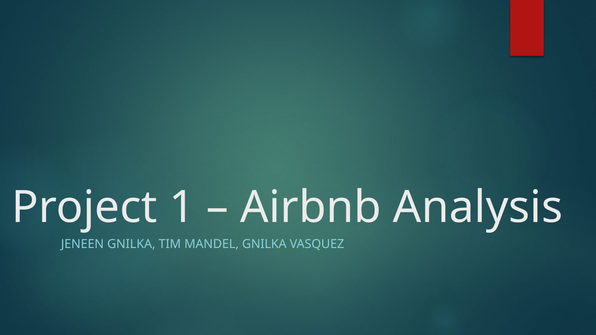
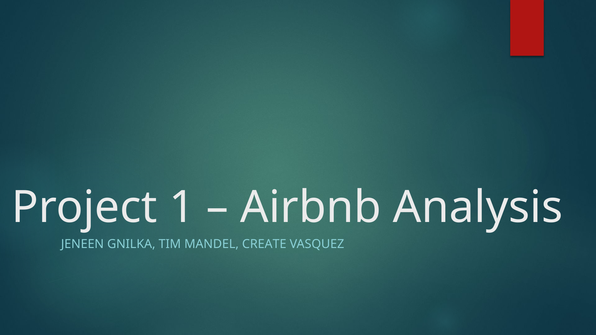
MANDEL GNILKA: GNILKA -> CREATE
